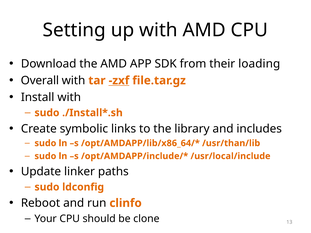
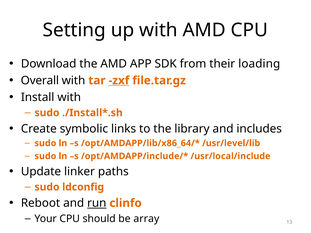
/usr/than/lib: /usr/than/lib -> /usr/level/lib
run underline: none -> present
clone: clone -> array
